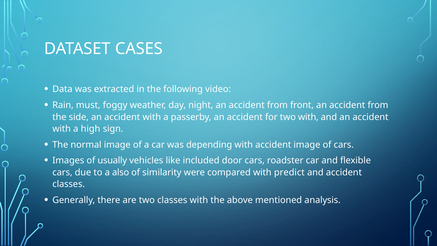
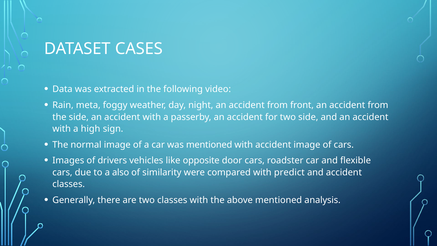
must: must -> meta
two with: with -> side
was depending: depending -> mentioned
usually: usually -> drivers
included: included -> opposite
